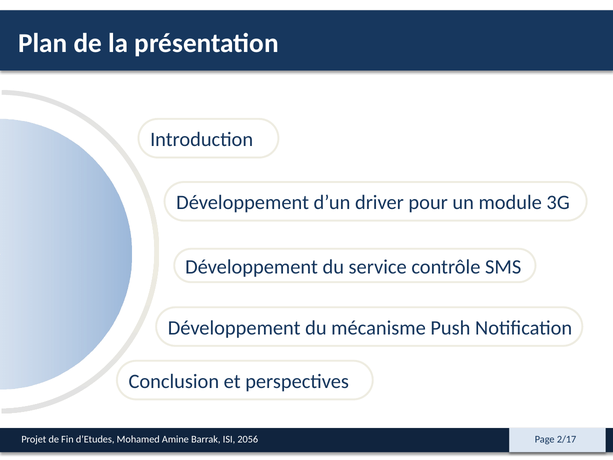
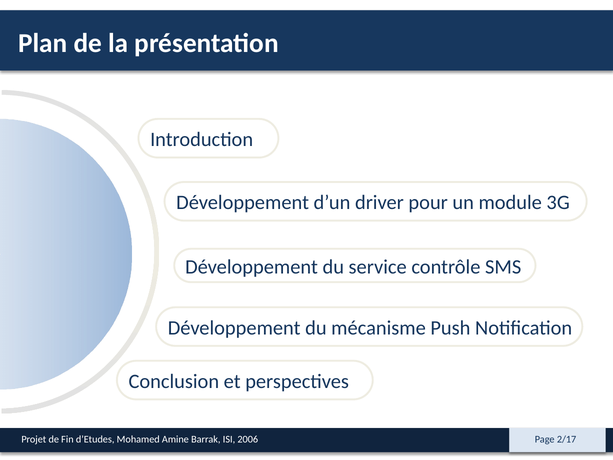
2056: 2056 -> 2006
